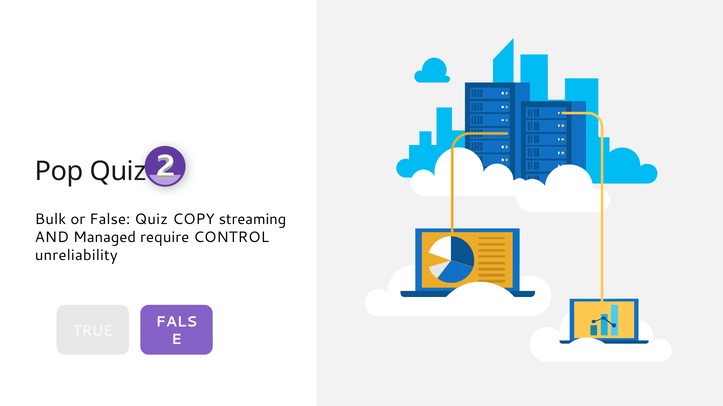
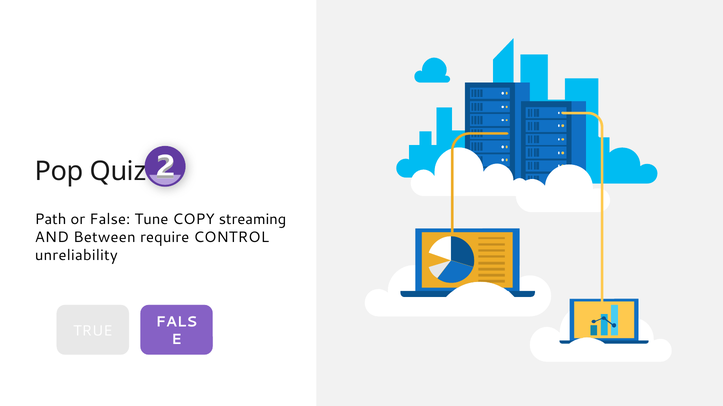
Bulk: Bulk -> Path
False Quiz: Quiz -> Tune
Managed: Managed -> Between
